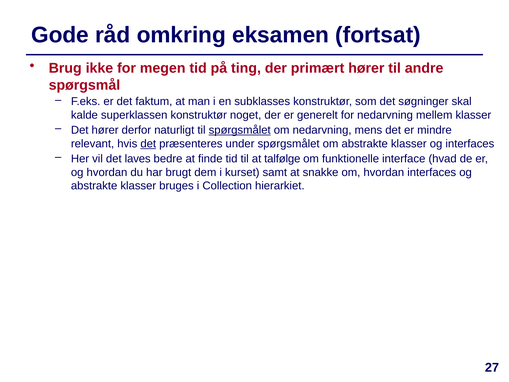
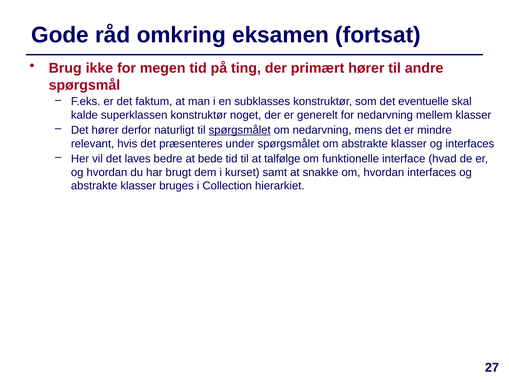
søgninger: søgninger -> eventuelle
det at (148, 144) underline: present -> none
finde: finde -> bede
